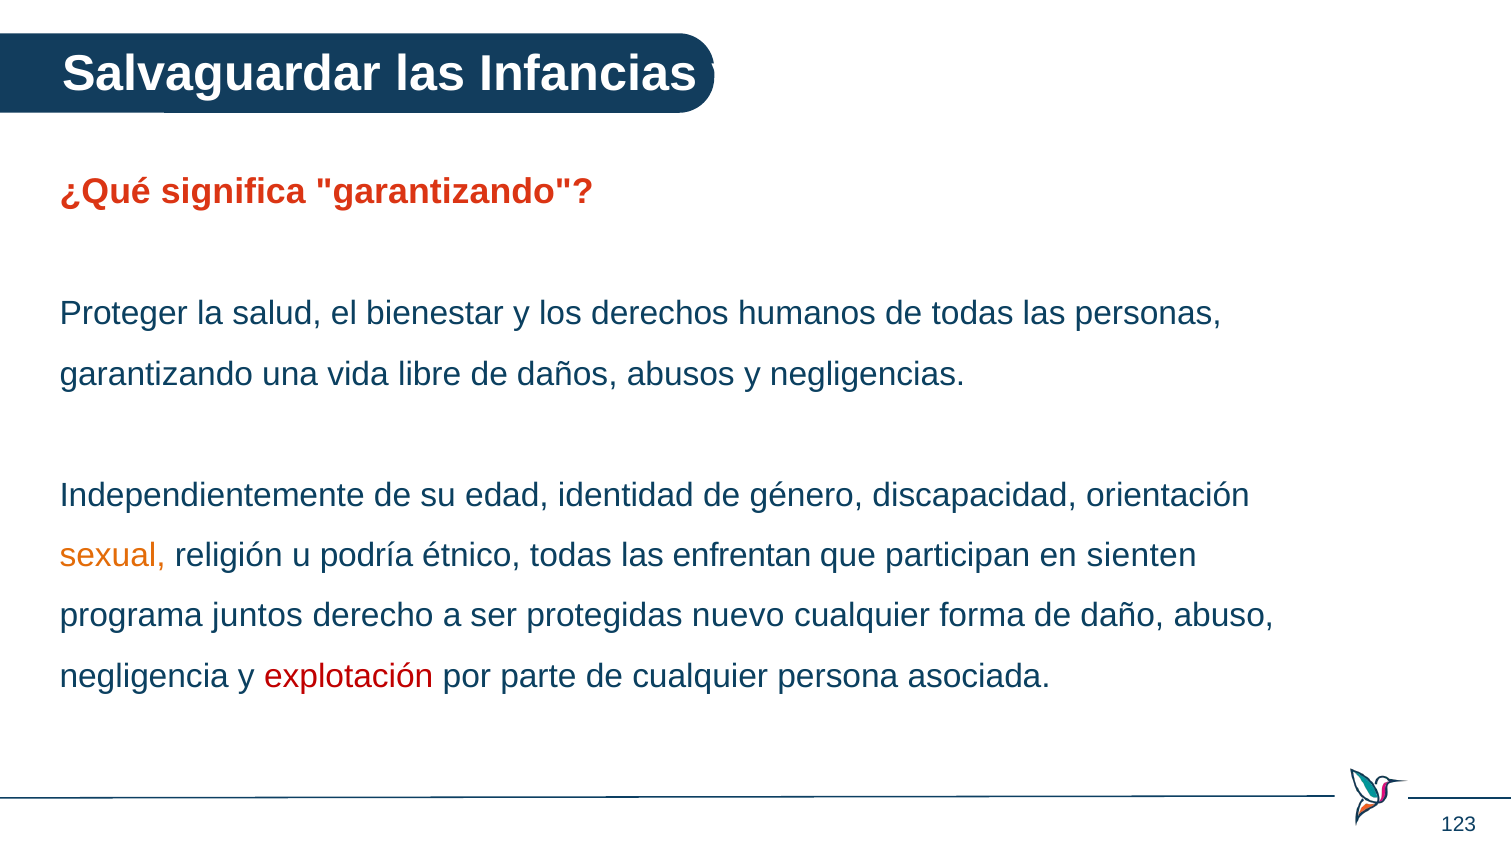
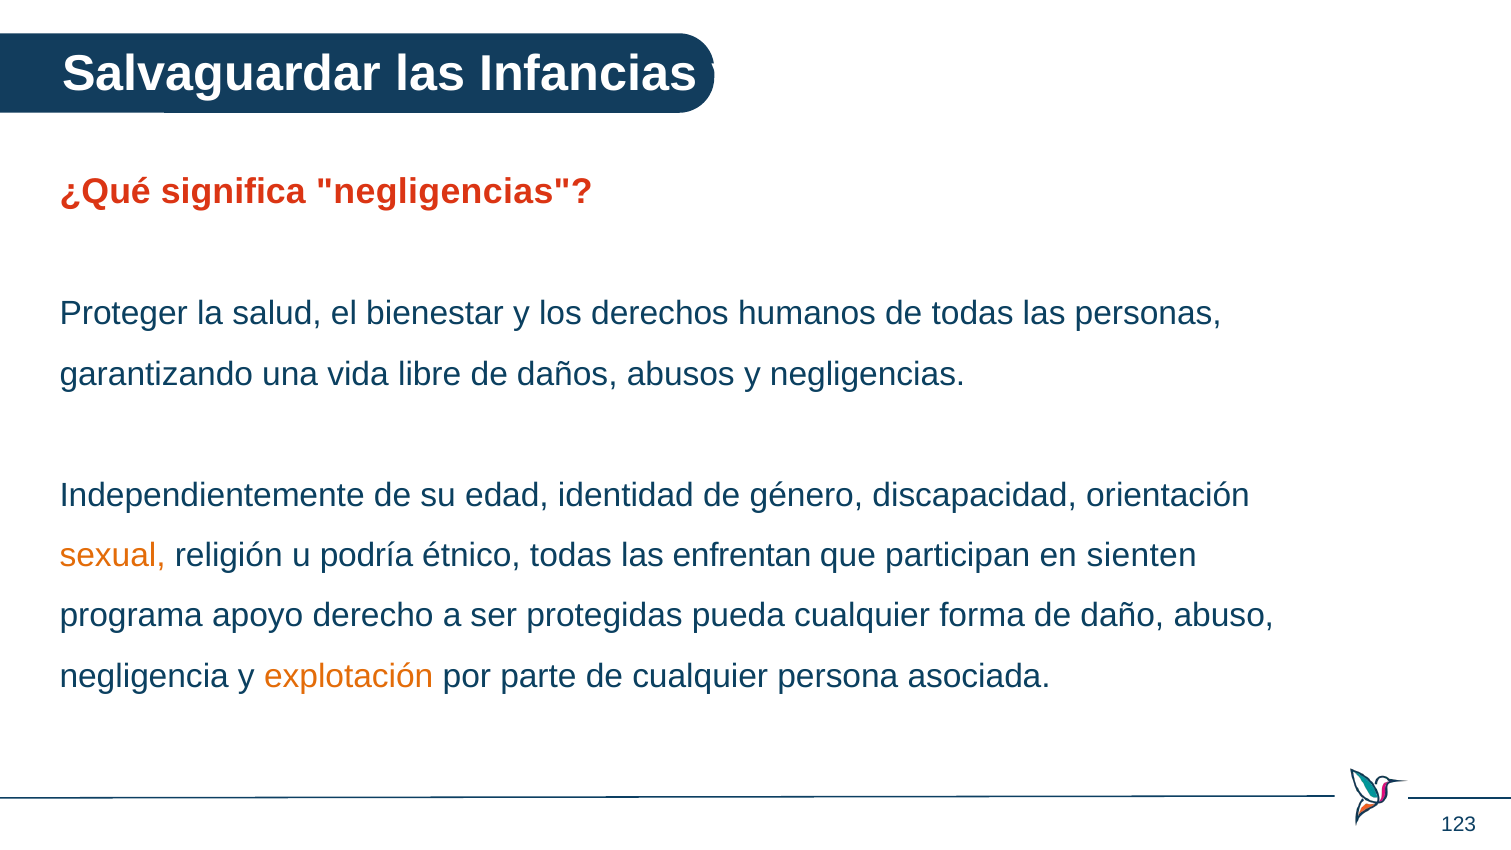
significa garantizando: garantizando -> negligencias
juntos: juntos -> apoyo
nuevo: nuevo -> pueda
explotación colour: red -> orange
